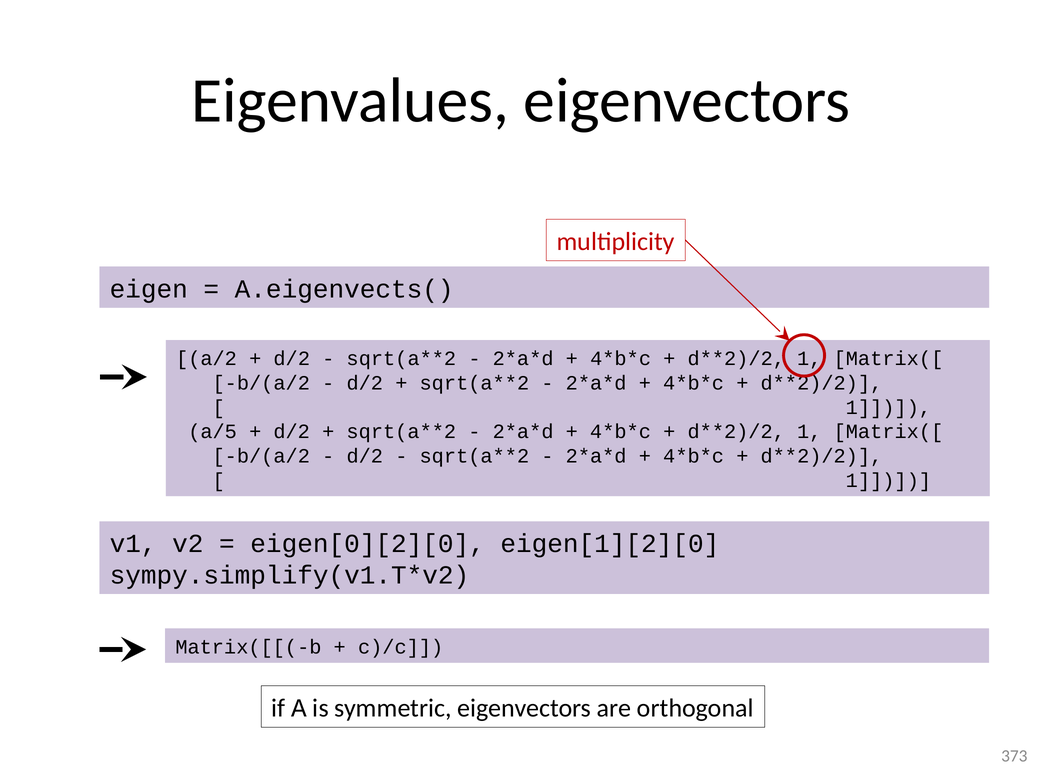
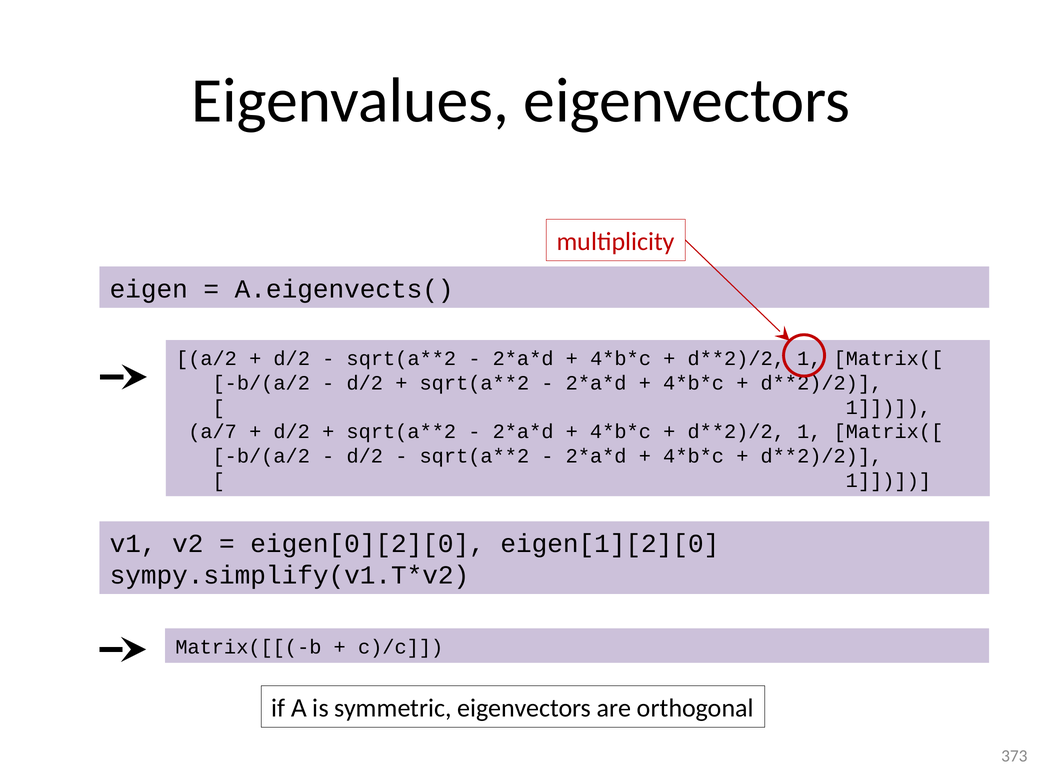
a/5: a/5 -> a/7
